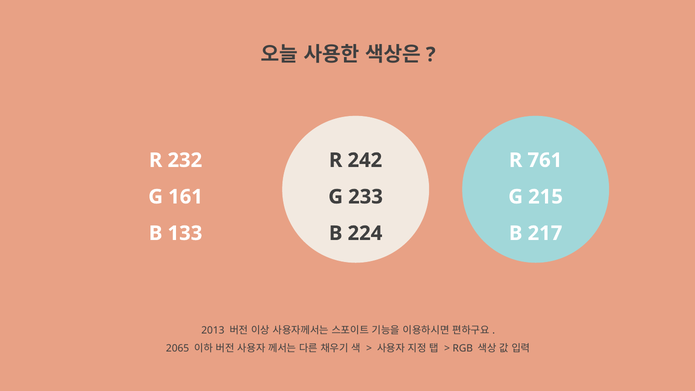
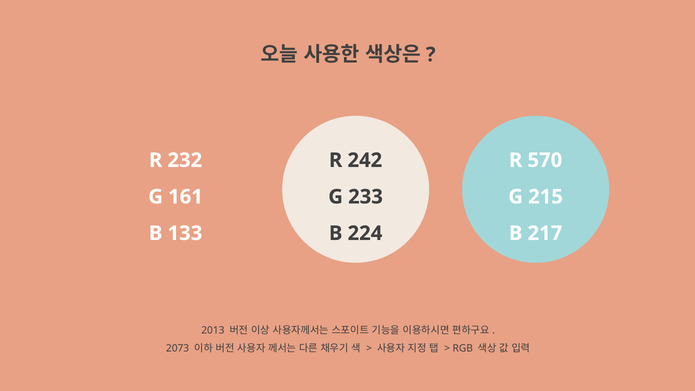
761: 761 -> 570
2065: 2065 -> 2073
